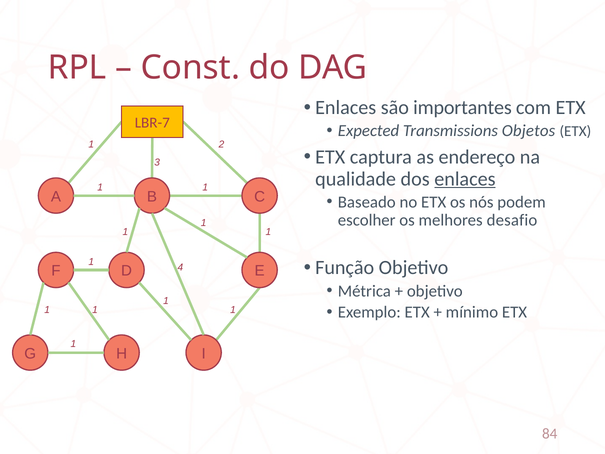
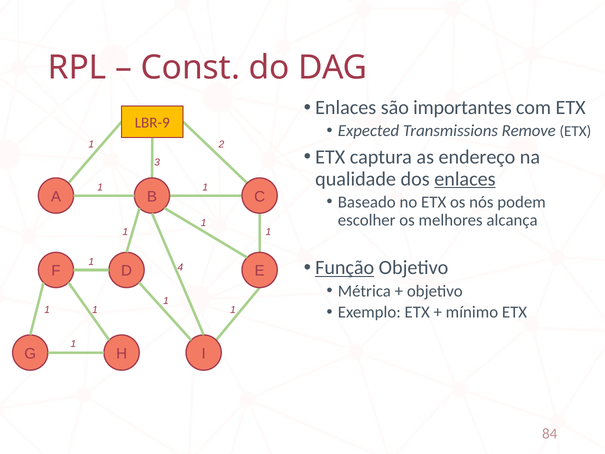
LBR-7: LBR-7 -> LBR-9
Objetos: Objetos -> Remove
desafio: desafio -> alcança
Função underline: none -> present
